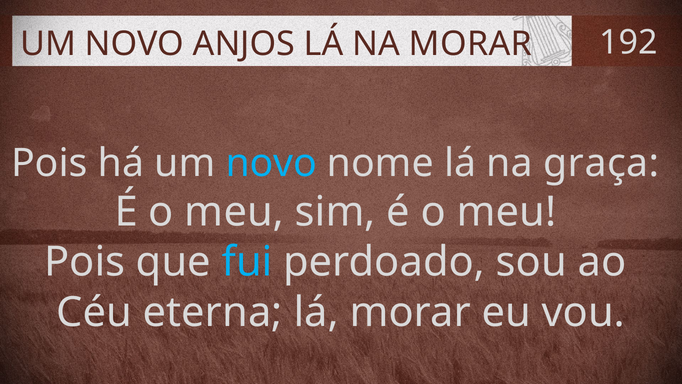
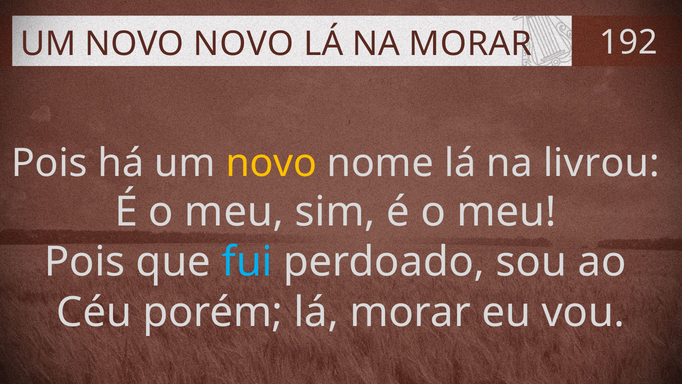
NOVO ANJOS: ANJOS -> NOVO
novo at (271, 163) colour: light blue -> yellow
graça: graça -> livrou
eterna: eterna -> porém
